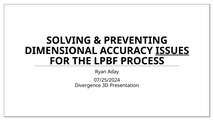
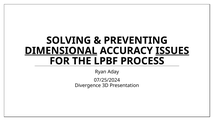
DIMENSIONAL underline: none -> present
